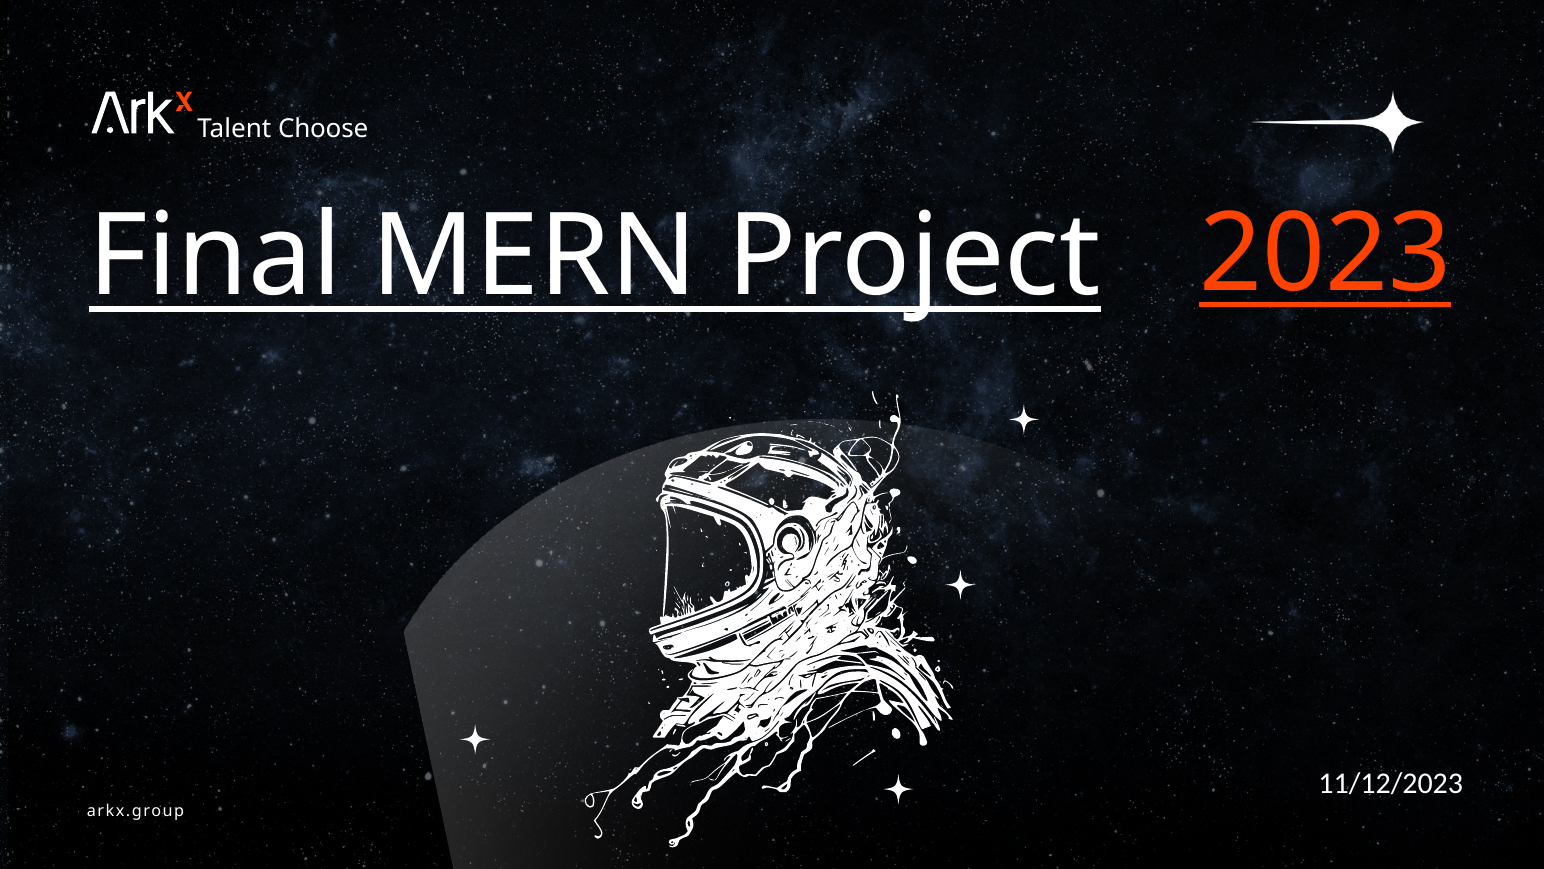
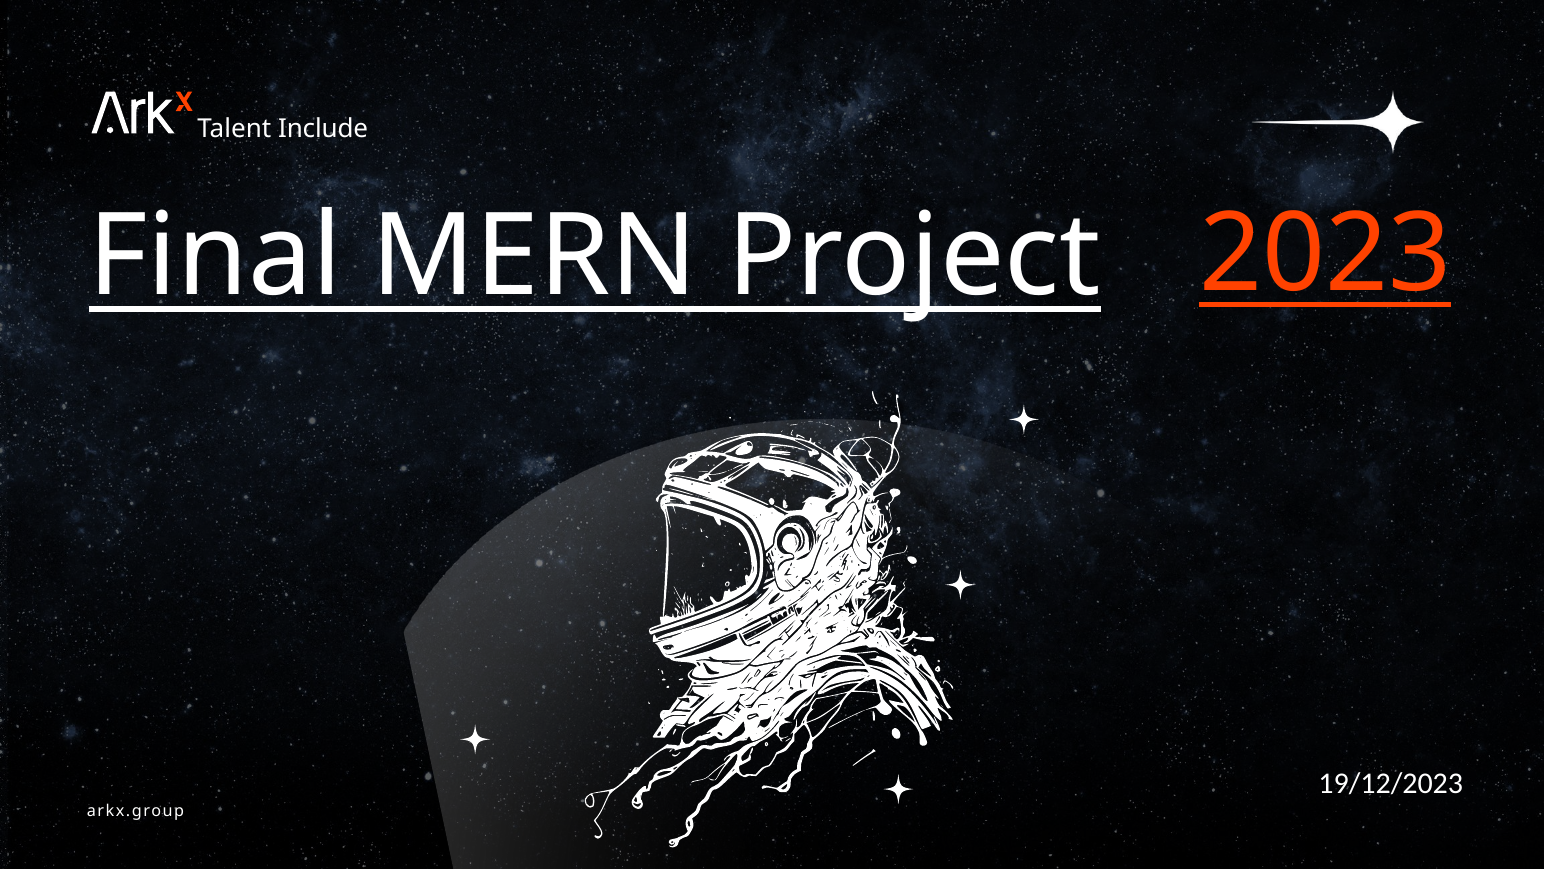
Choose: Choose -> Include
11/12/2023: 11/12/2023 -> 19/12/2023
